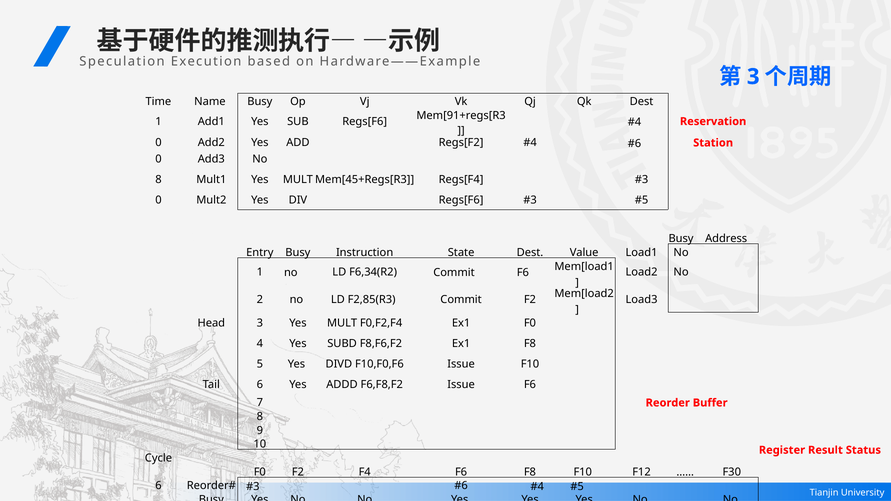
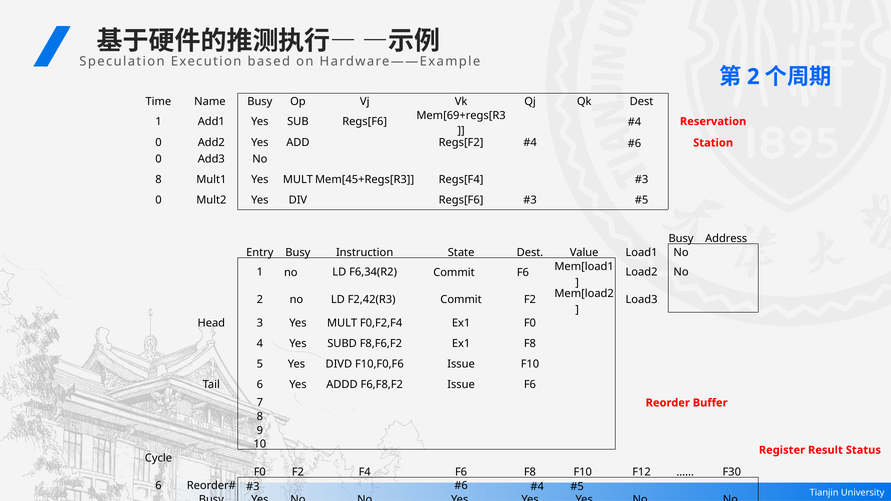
3 at (753, 77): 3 -> 2
Mem[91+regs[R3: Mem[91+regs[R3 -> Mem[69+regs[R3
F2,85(R3: F2,85(R3 -> F2,42(R3
